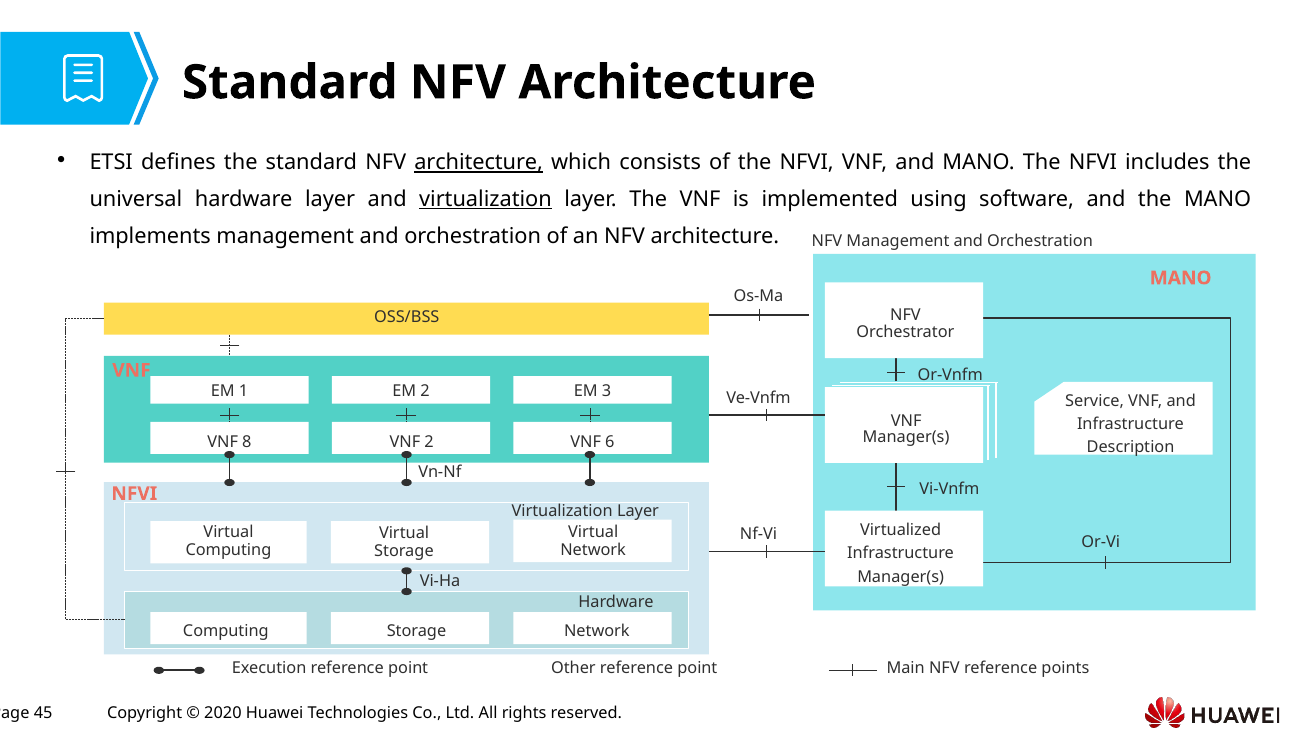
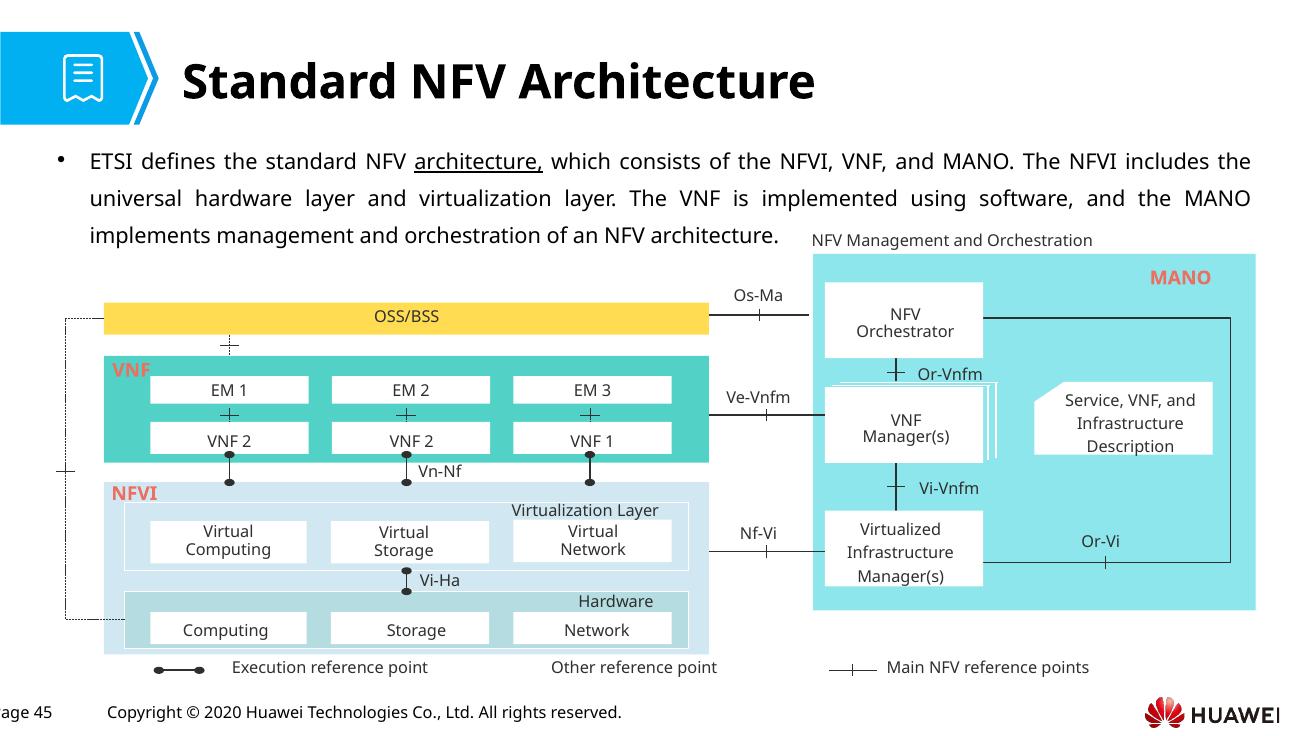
virtualization at (485, 199) underline: present -> none
8 at (247, 442): 8 -> 2
VNF 6: 6 -> 1
